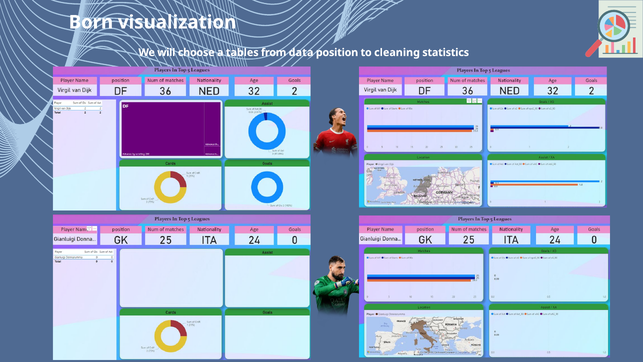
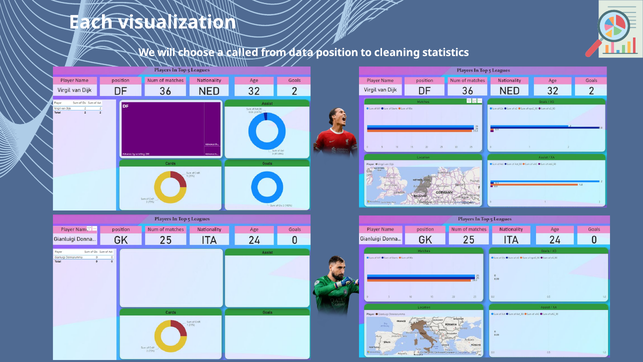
Born: Born -> Each
tables: tables -> called
